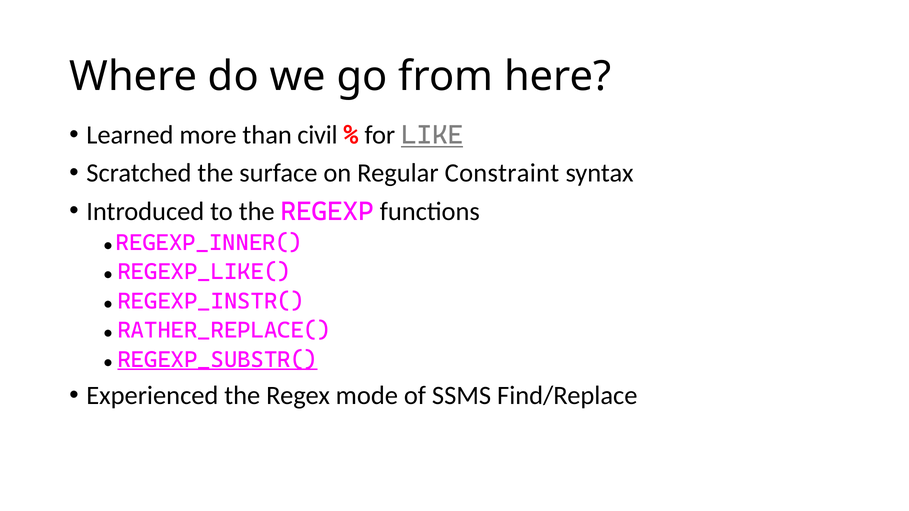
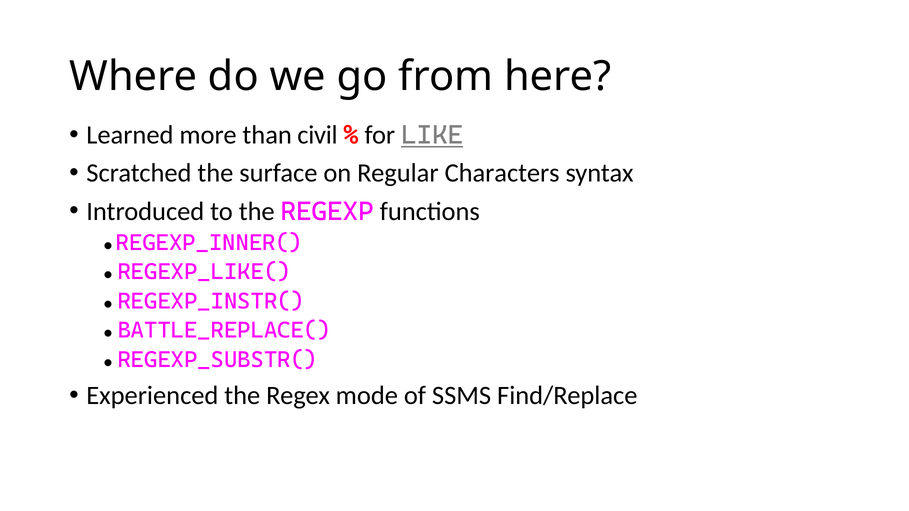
Constraint: Constraint -> Characters
RATHER_REPLACE(: RATHER_REPLACE( -> BATTLE_REPLACE(
REGEXP_SUBSTR( underline: present -> none
